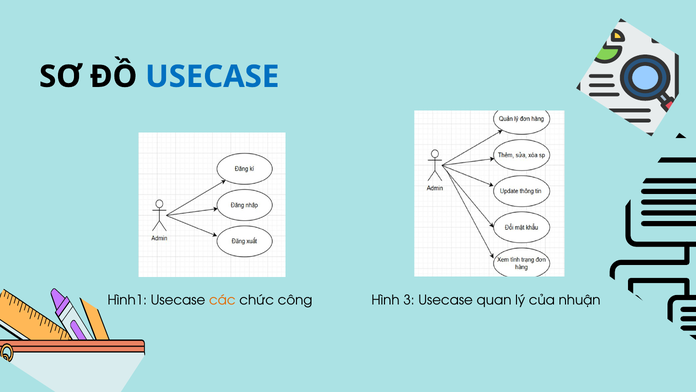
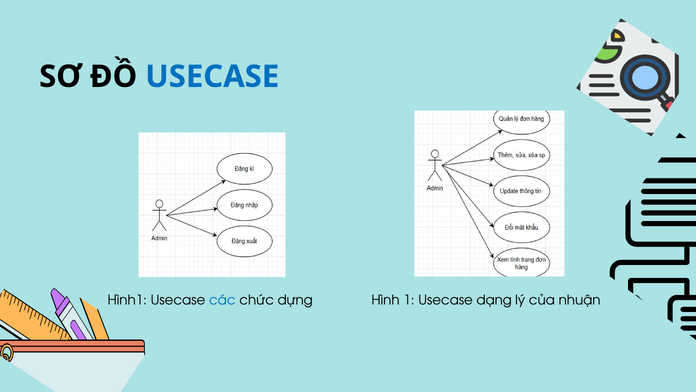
các colour: orange -> blue
công: công -> dựng
3: 3 -> 1
quan: quan -> dạng
